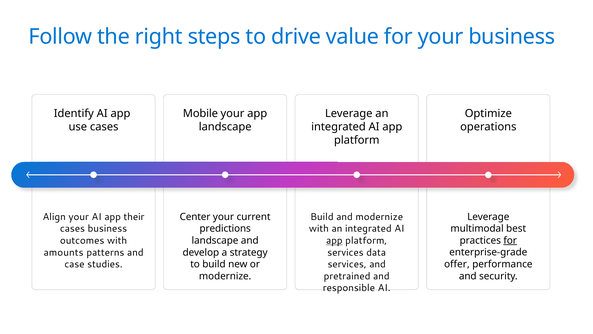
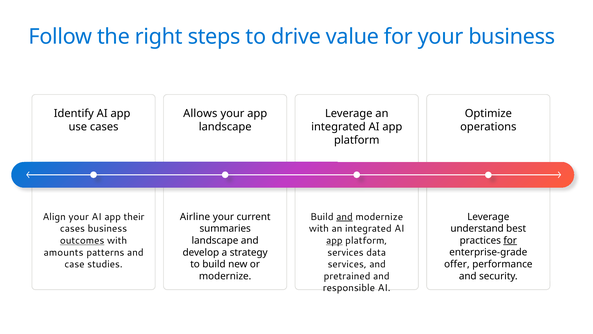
Mobile: Mobile -> Allows
and at (345, 217) underline: none -> present
Center: Center -> Airline
multimodal: multimodal -> understand
predictions: predictions -> summaries
outcomes underline: none -> present
